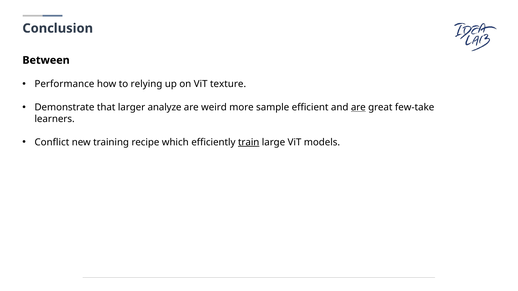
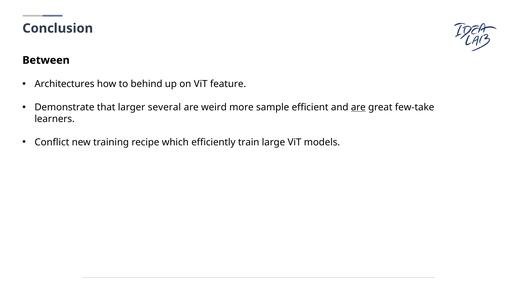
Performance: Performance -> Architectures
relying: relying -> behind
texture: texture -> feature
analyze: analyze -> several
train underline: present -> none
